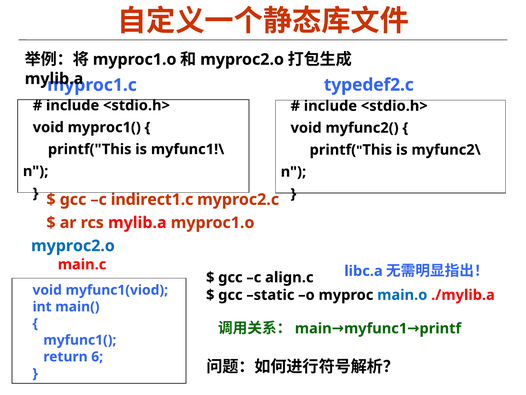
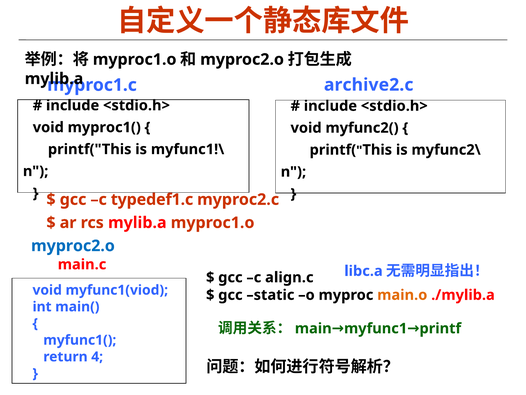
typedef2.c: typedef2.c -> archive2.c
indirect1.c: indirect1.c -> typedef1.c
main.o colour: blue -> orange
6: 6 -> 4
